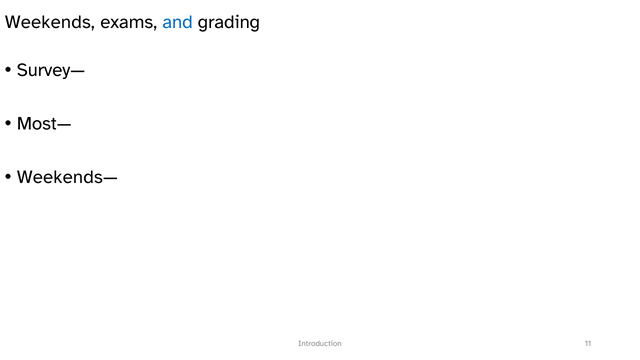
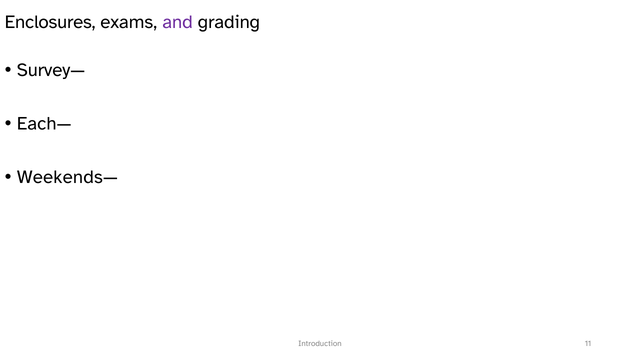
Weekends: Weekends -> Enclosures
and colour: blue -> purple
Most—: Most— -> Each—
